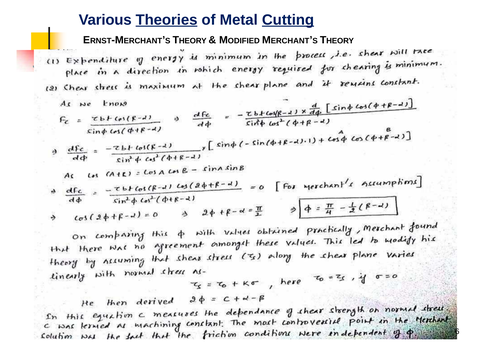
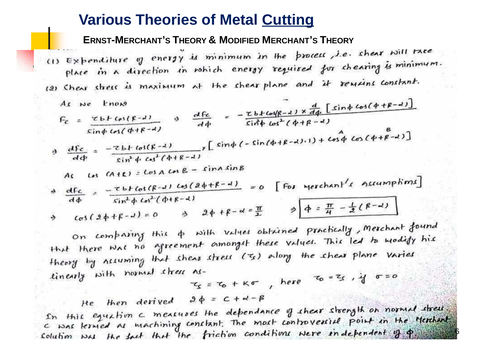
Theories underline: present -> none
